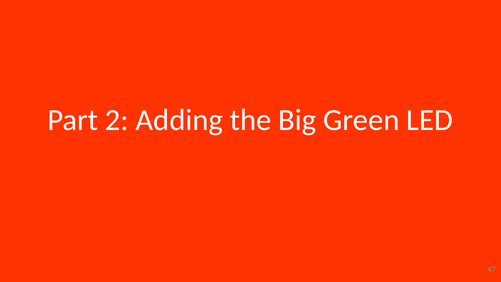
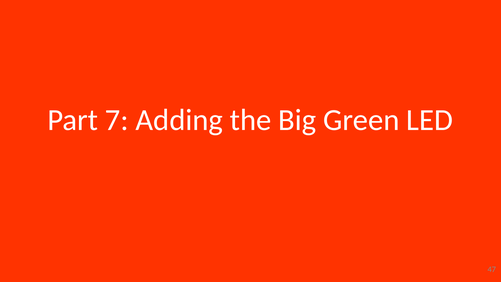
2: 2 -> 7
